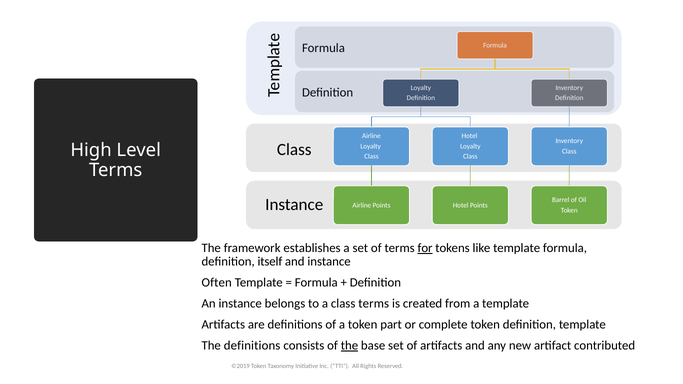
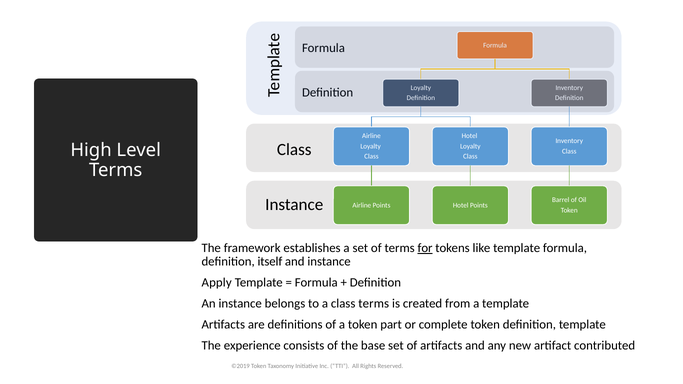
Often: Often -> Apply
The definitions: definitions -> experience
the at (349, 346) underline: present -> none
